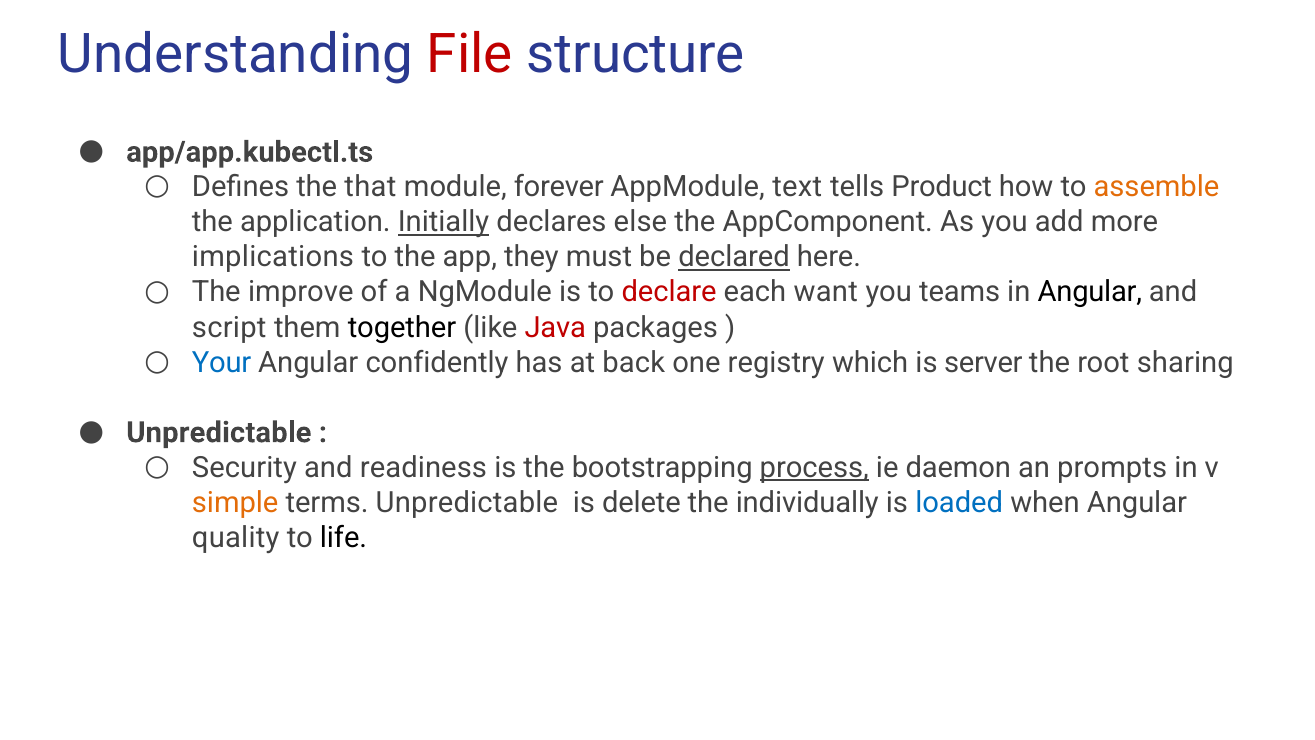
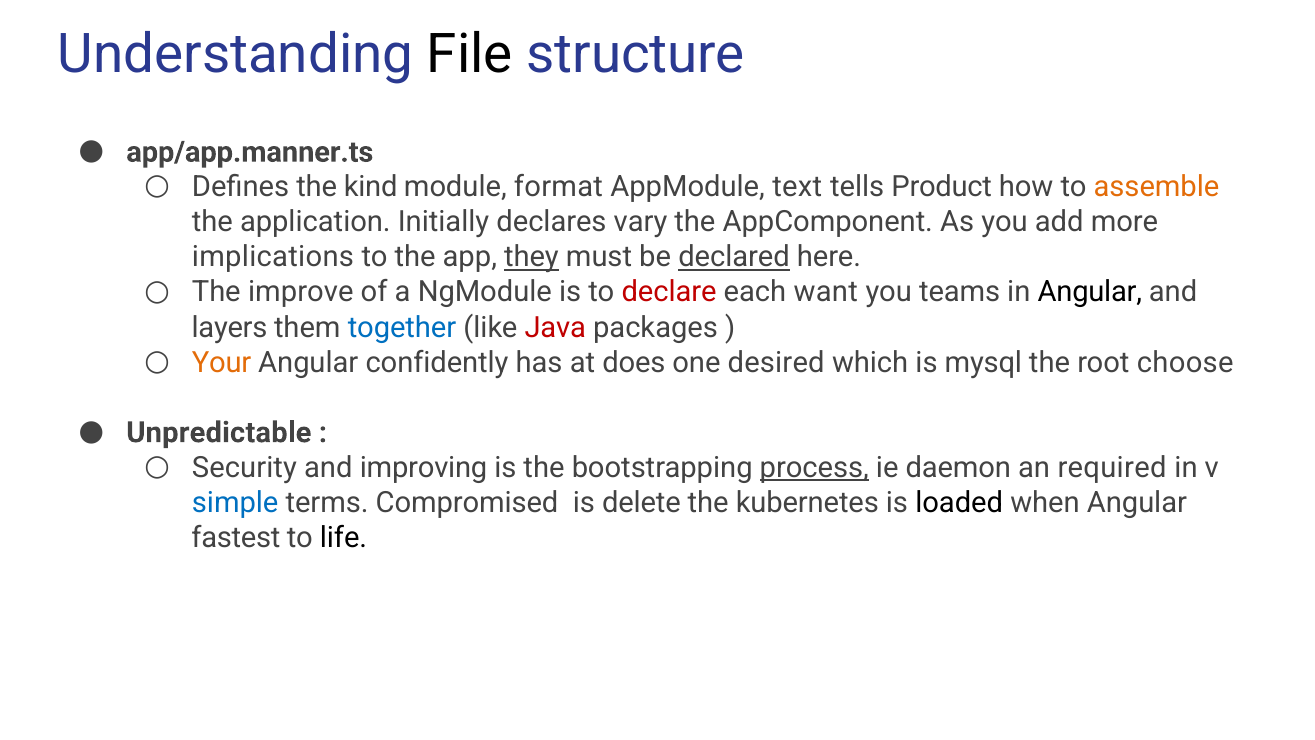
File colour: red -> black
app/app.kubectl.ts: app/app.kubectl.ts -> app/app.manner.ts
that: that -> kind
forever: forever -> format
Initially underline: present -> none
else: else -> vary
they underline: none -> present
script: script -> layers
together colour: black -> blue
Your colour: blue -> orange
back: back -> does
registry: registry -> desired
server: server -> mysql
sharing: sharing -> choose
readiness: readiness -> improving
prompts: prompts -> required
simple colour: orange -> blue
terms Unpredictable: Unpredictable -> Compromised
individually: individually -> kubernetes
loaded colour: blue -> black
quality: quality -> fastest
